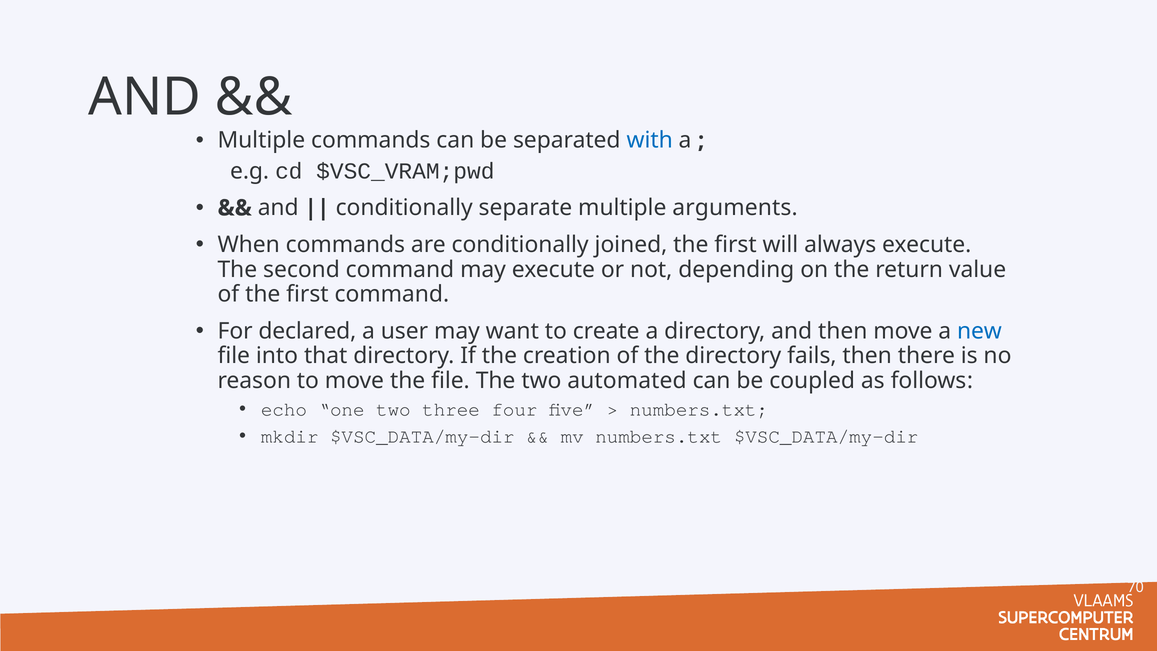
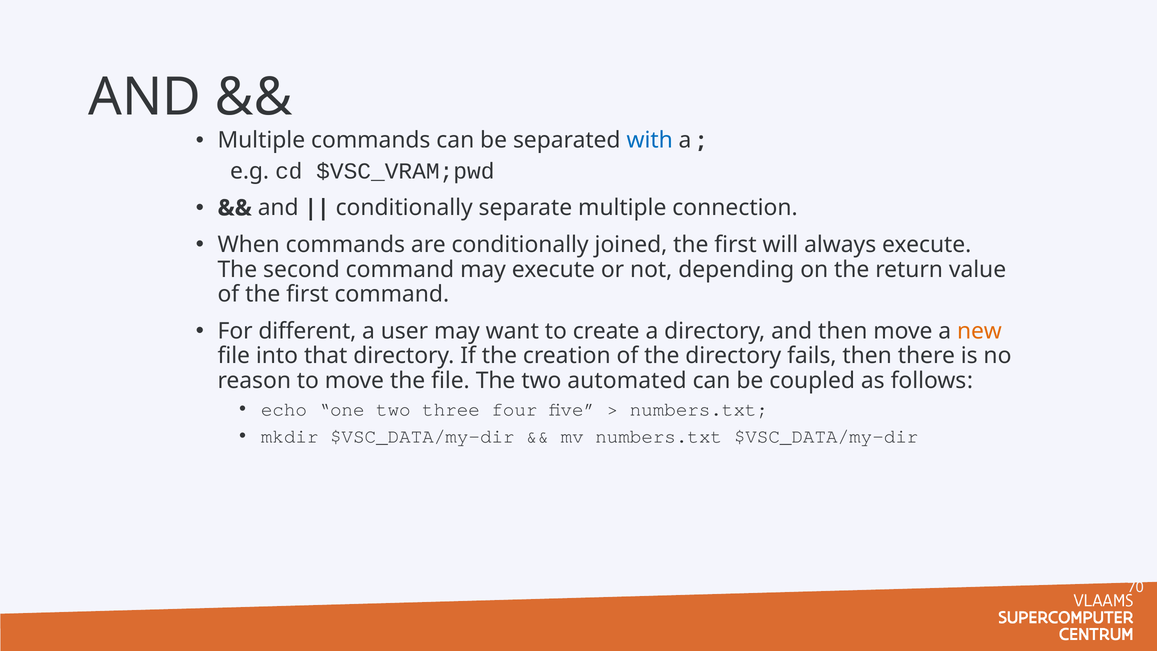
arguments: arguments -> connection
declared: declared -> different
new colour: blue -> orange
